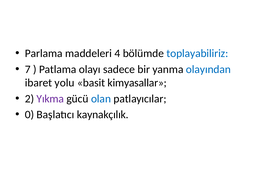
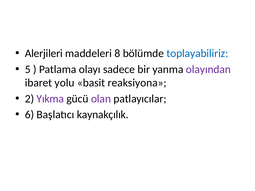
Parlama: Parlama -> Alerjileri
4: 4 -> 8
7: 7 -> 5
olayından colour: blue -> purple
kimyasallar: kimyasallar -> reaksiyona
olan colour: blue -> purple
0: 0 -> 6
